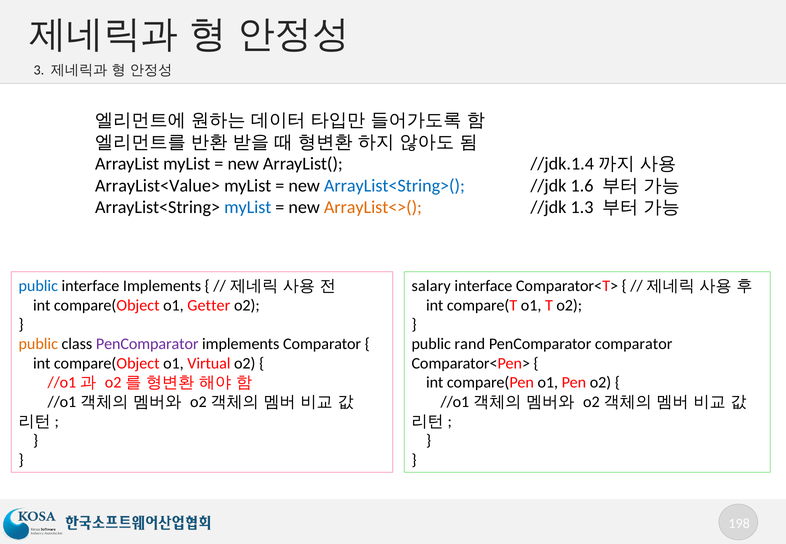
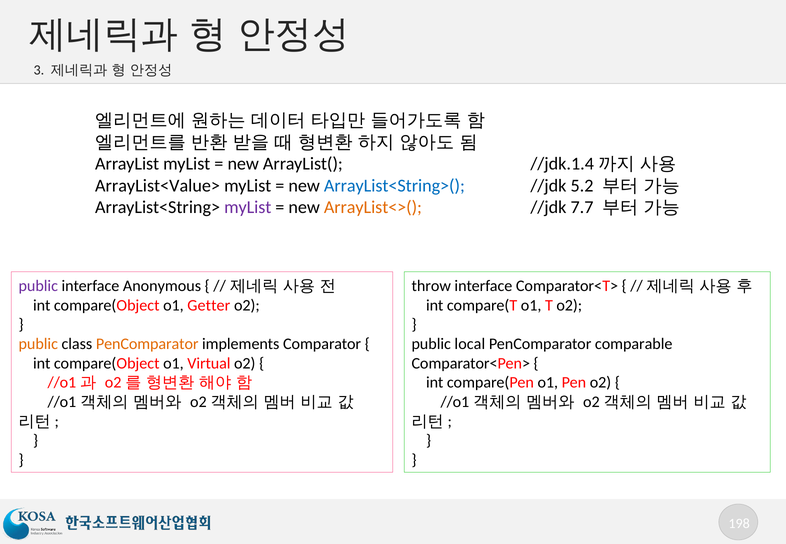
1.6: 1.6 -> 5.2
myList at (248, 207) colour: blue -> purple
1.3: 1.3 -> 7.7
public at (38, 286) colour: blue -> purple
interface Implements: Implements -> Anonymous
salary: salary -> throw
PenComparator at (147, 344) colour: purple -> orange
rand: rand -> local
PenComparator comparator: comparator -> comparable
